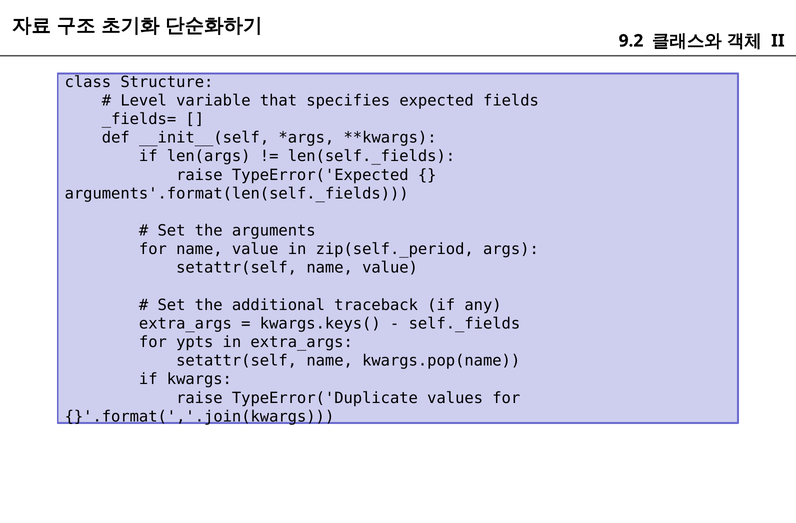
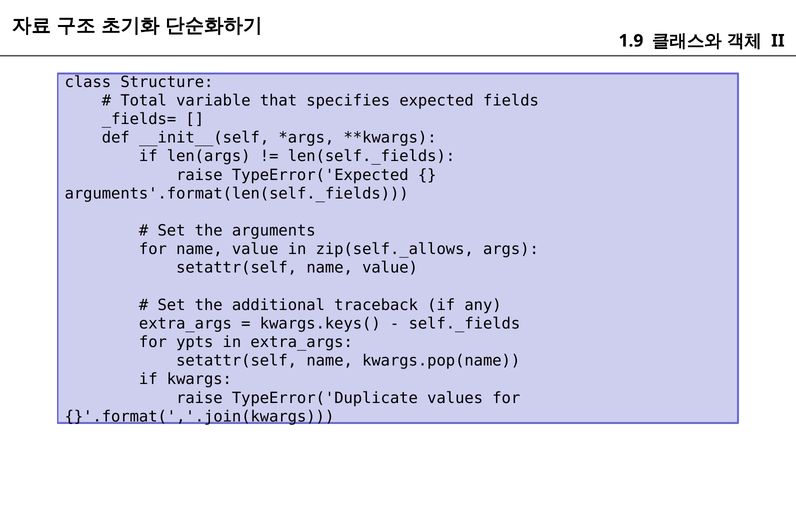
9.2: 9.2 -> 1.9
Level: Level -> Total
zip(self._period: zip(self._period -> zip(self._allows
